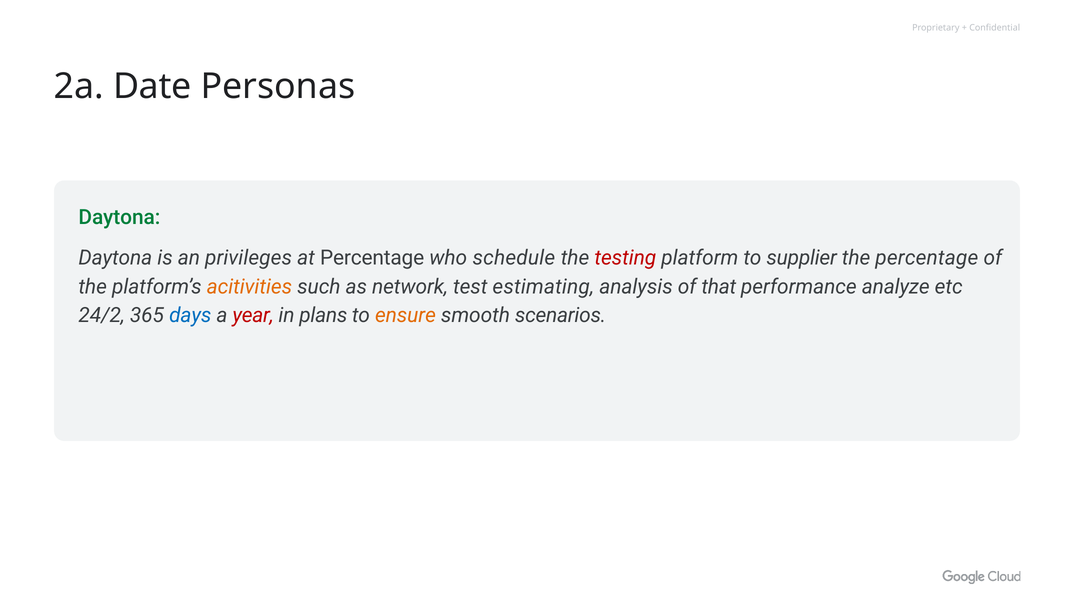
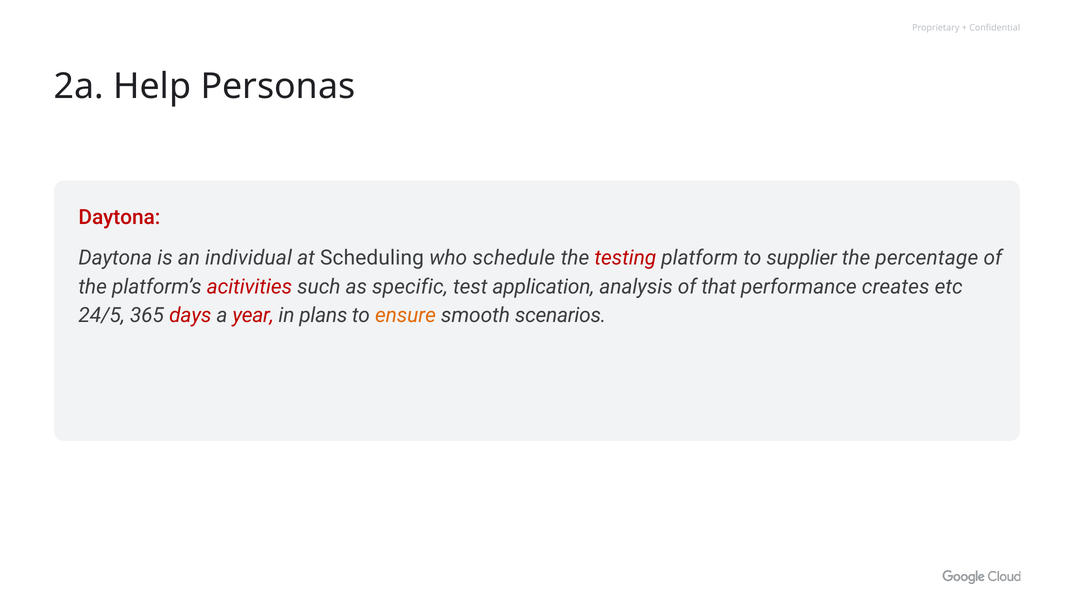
Date: Date -> Help
Daytona at (119, 217) colour: green -> red
privileges: privileges -> individual
at Percentage: Percentage -> Scheduling
acitivities colour: orange -> red
network: network -> specific
estimating: estimating -> application
analyze: analyze -> creates
24/2: 24/2 -> 24/5
days colour: blue -> red
